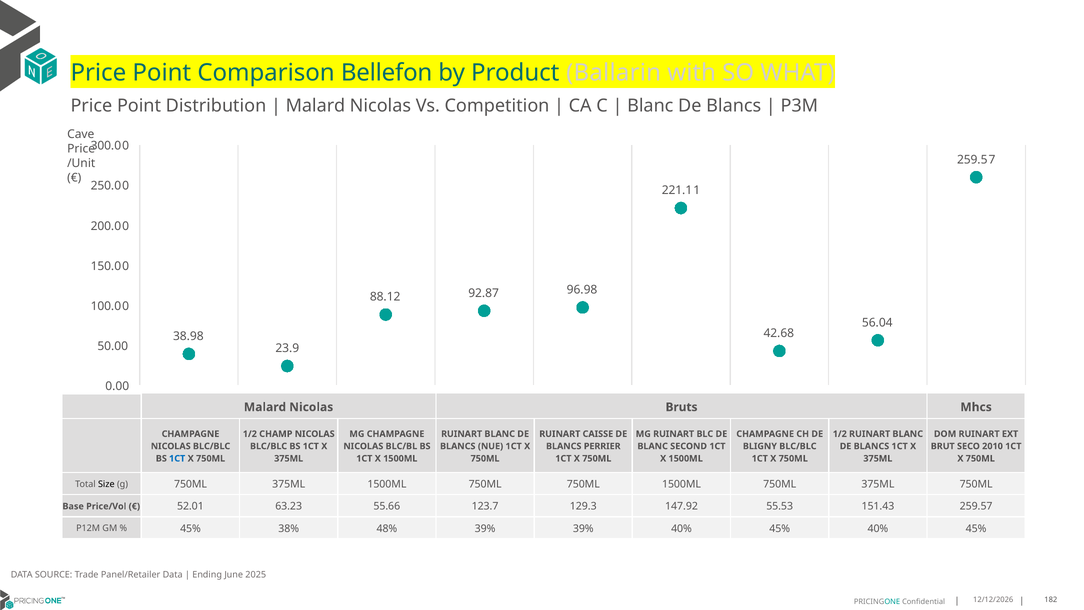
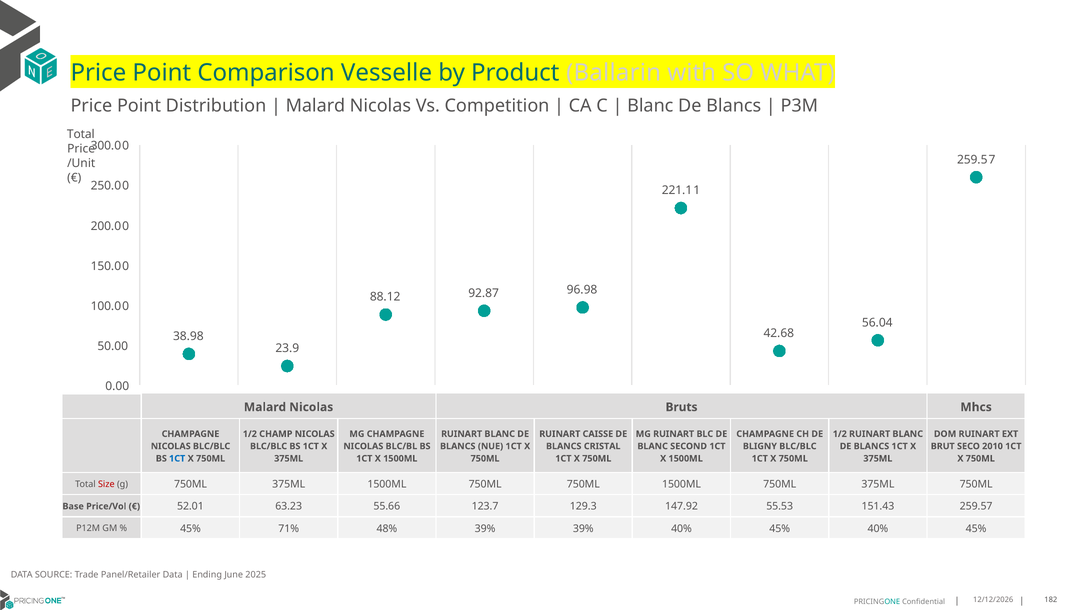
Bellefon: Bellefon -> Vesselle
Cave at (81, 134): Cave -> Total
PERRIER: PERRIER -> CRISTAL
Size colour: black -> red
38%: 38% -> 71%
